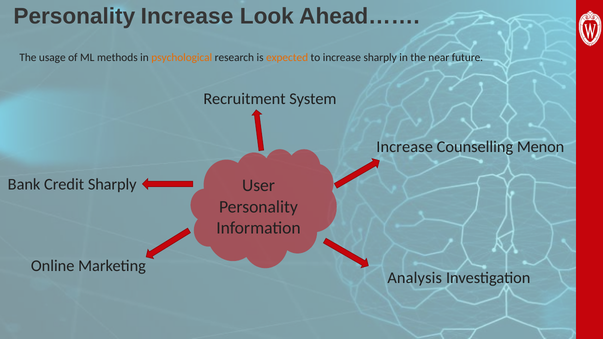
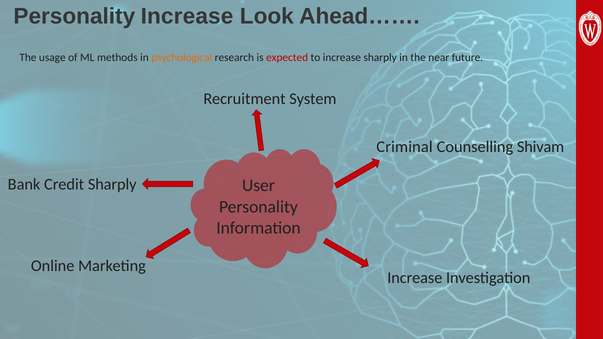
expected colour: orange -> red
Increase at (405, 147): Increase -> Criminal
Menon: Menon -> Shivam
Analysis at (415, 278): Analysis -> Increase
